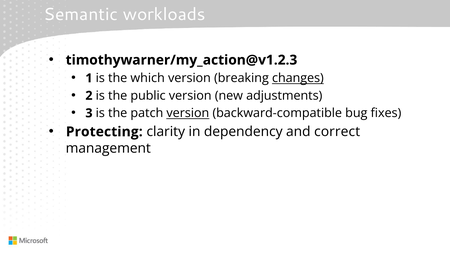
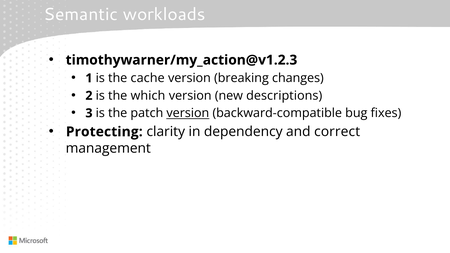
which: which -> cache
changes underline: present -> none
public: public -> which
adjustments: adjustments -> descriptions
